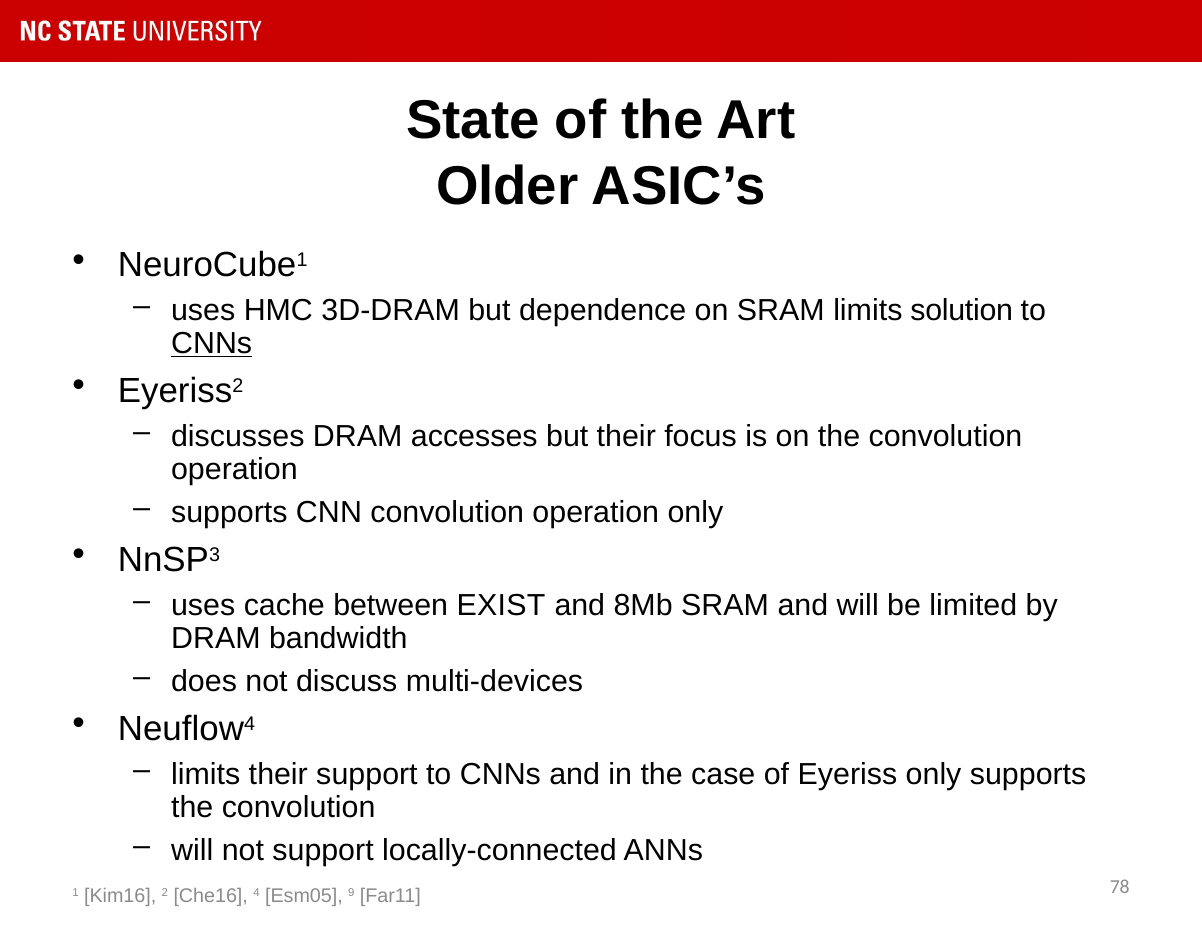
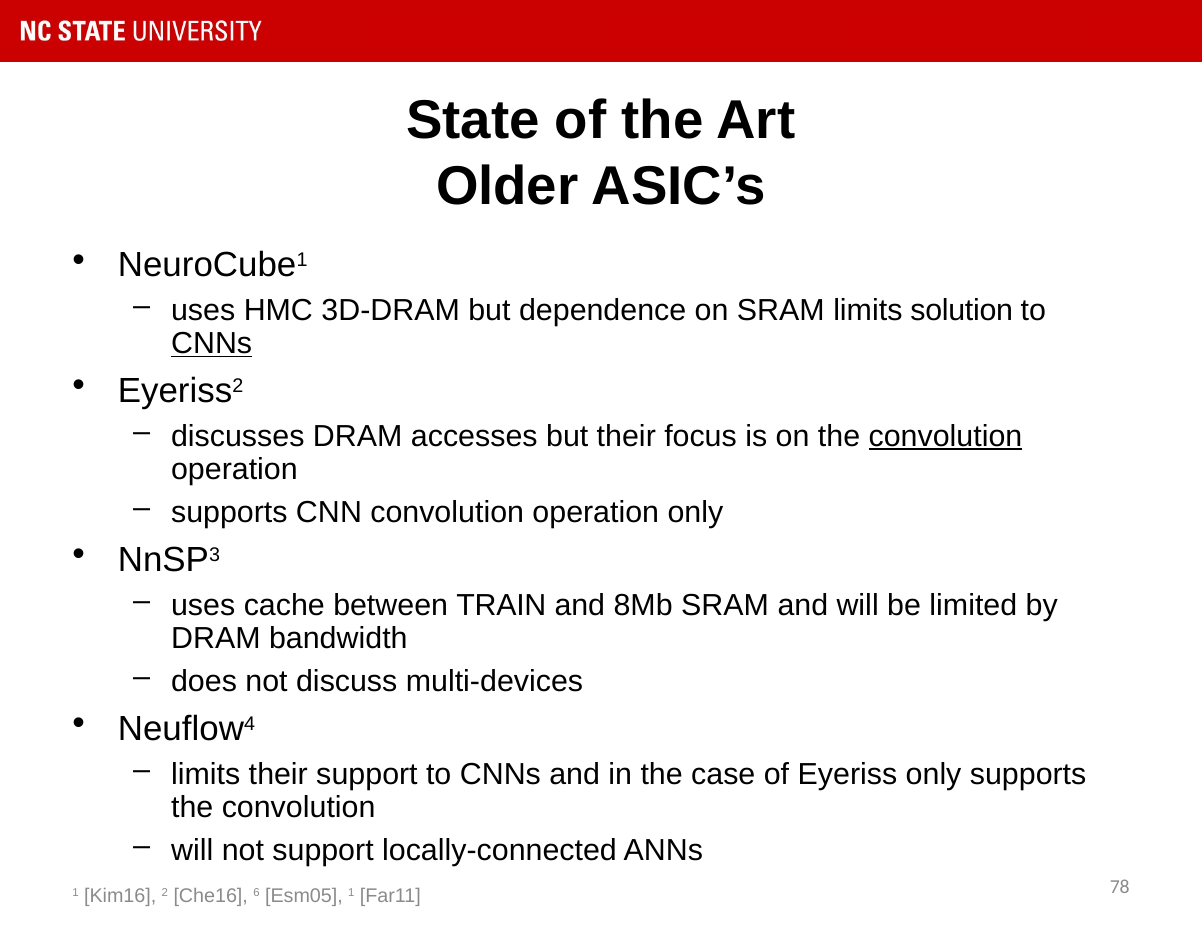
convolution at (945, 436) underline: none -> present
EXIST: EXIST -> TRAIN
4: 4 -> 6
Esm05 9: 9 -> 1
